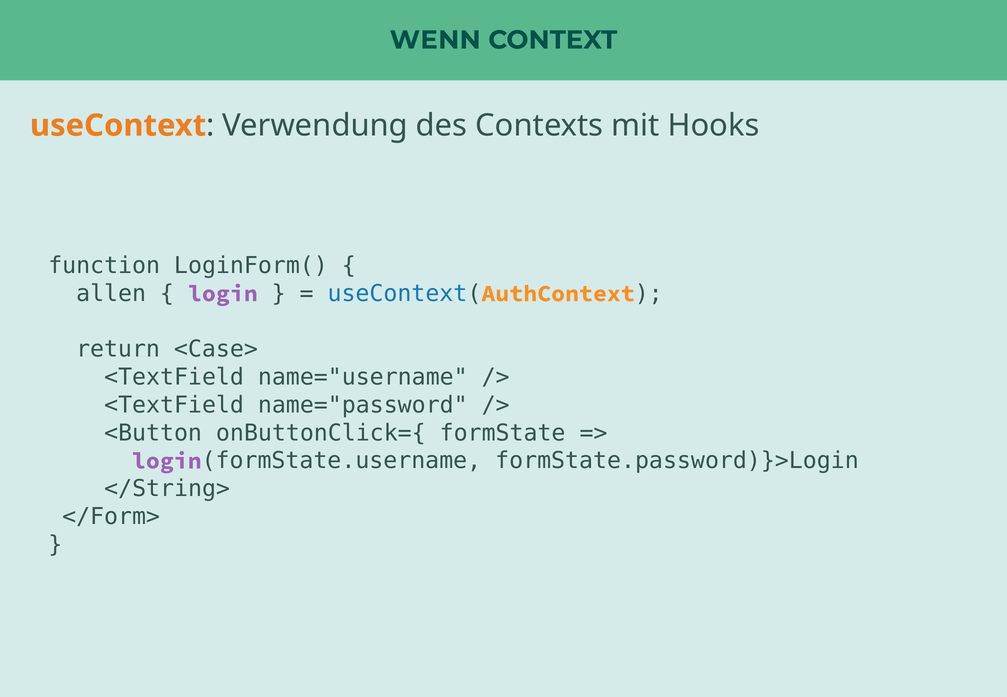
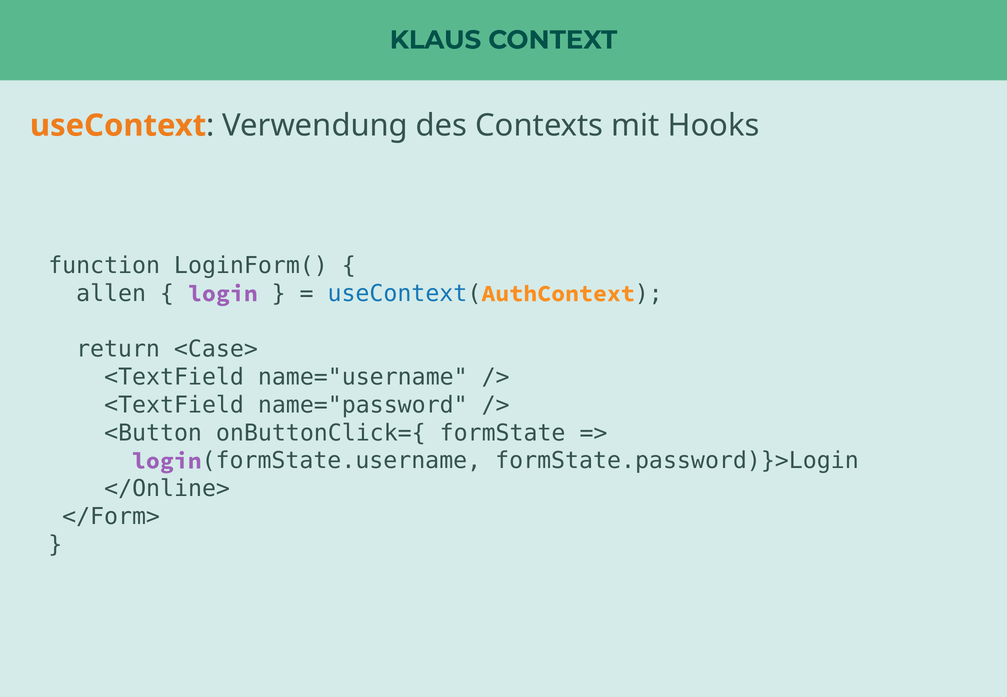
WENN: WENN -> KLAUS
</String>: </String> -> </Online>
